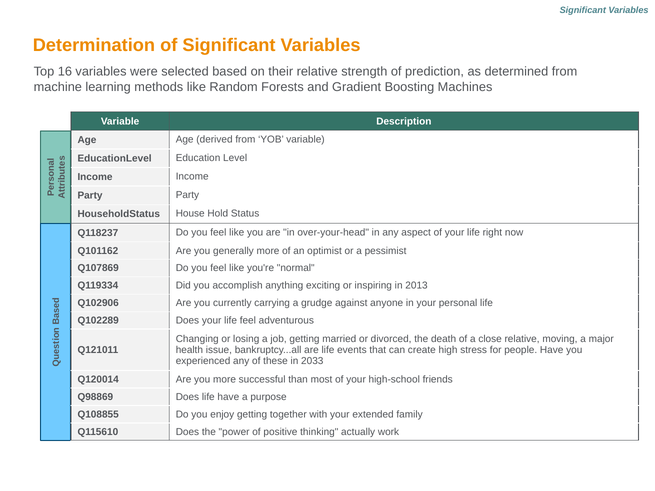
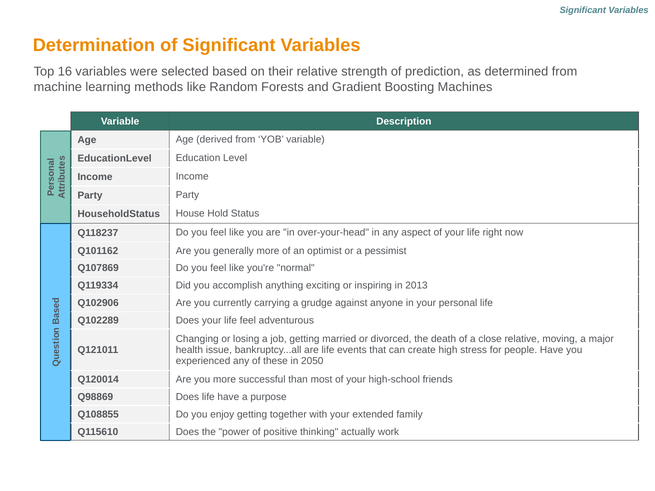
2033: 2033 -> 2050
